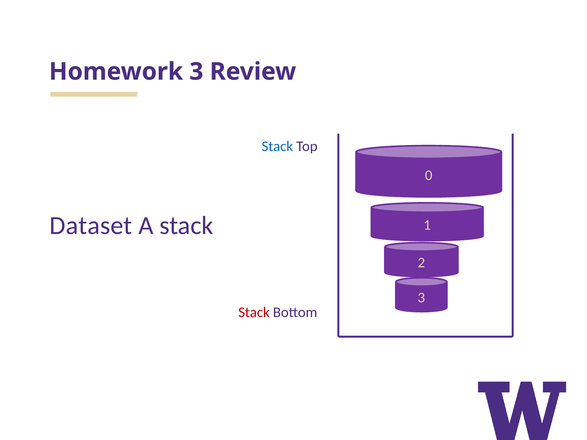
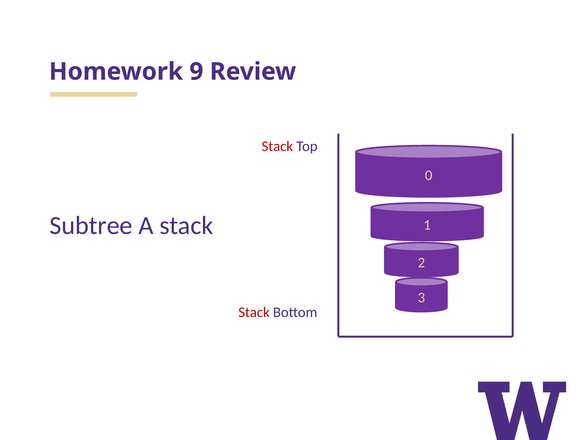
Homework 3: 3 -> 9
Stack at (277, 147) colour: blue -> red
Dataset: Dataset -> Subtree
